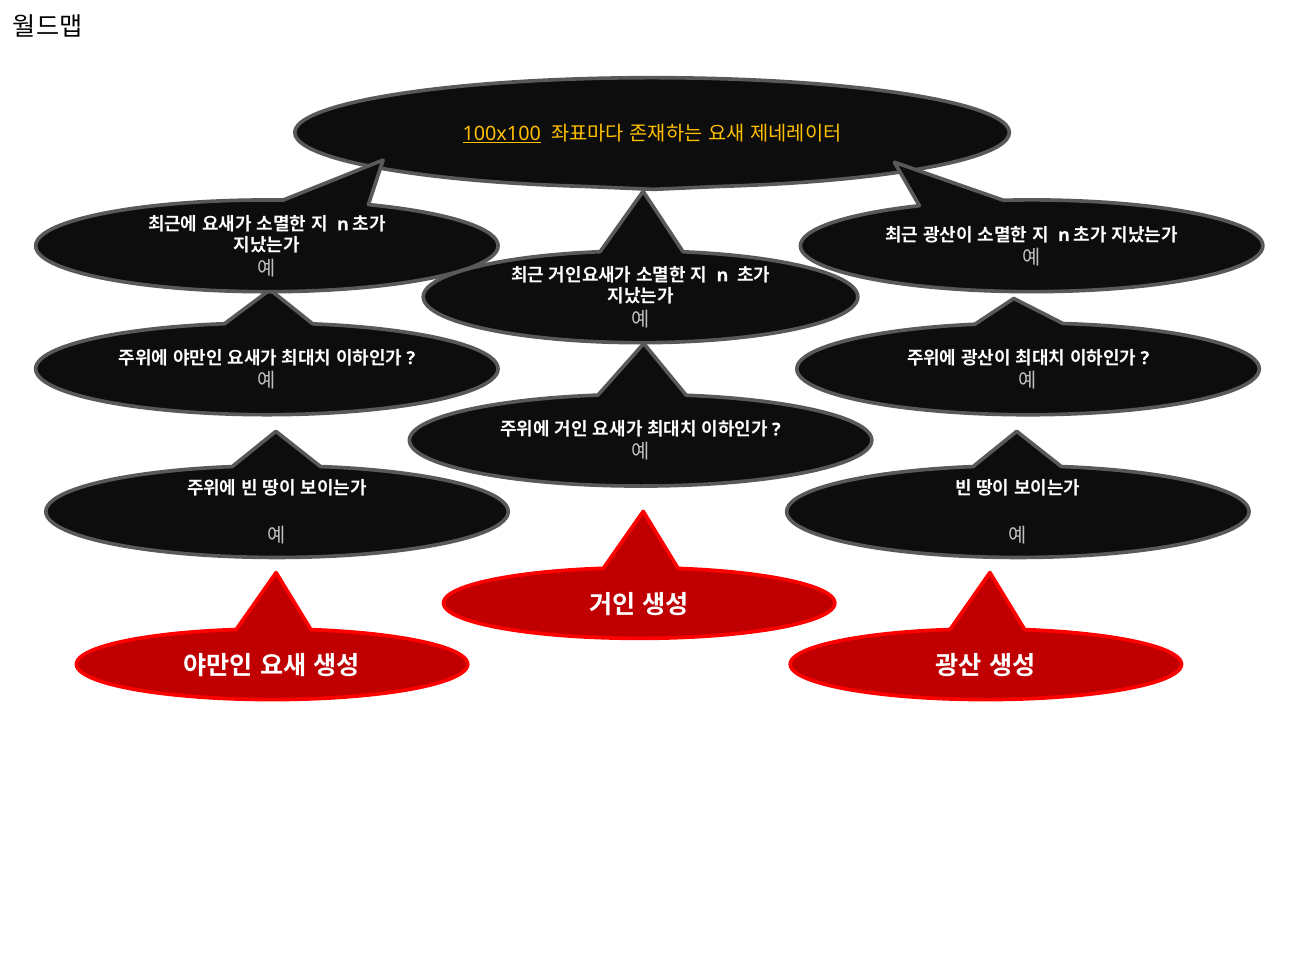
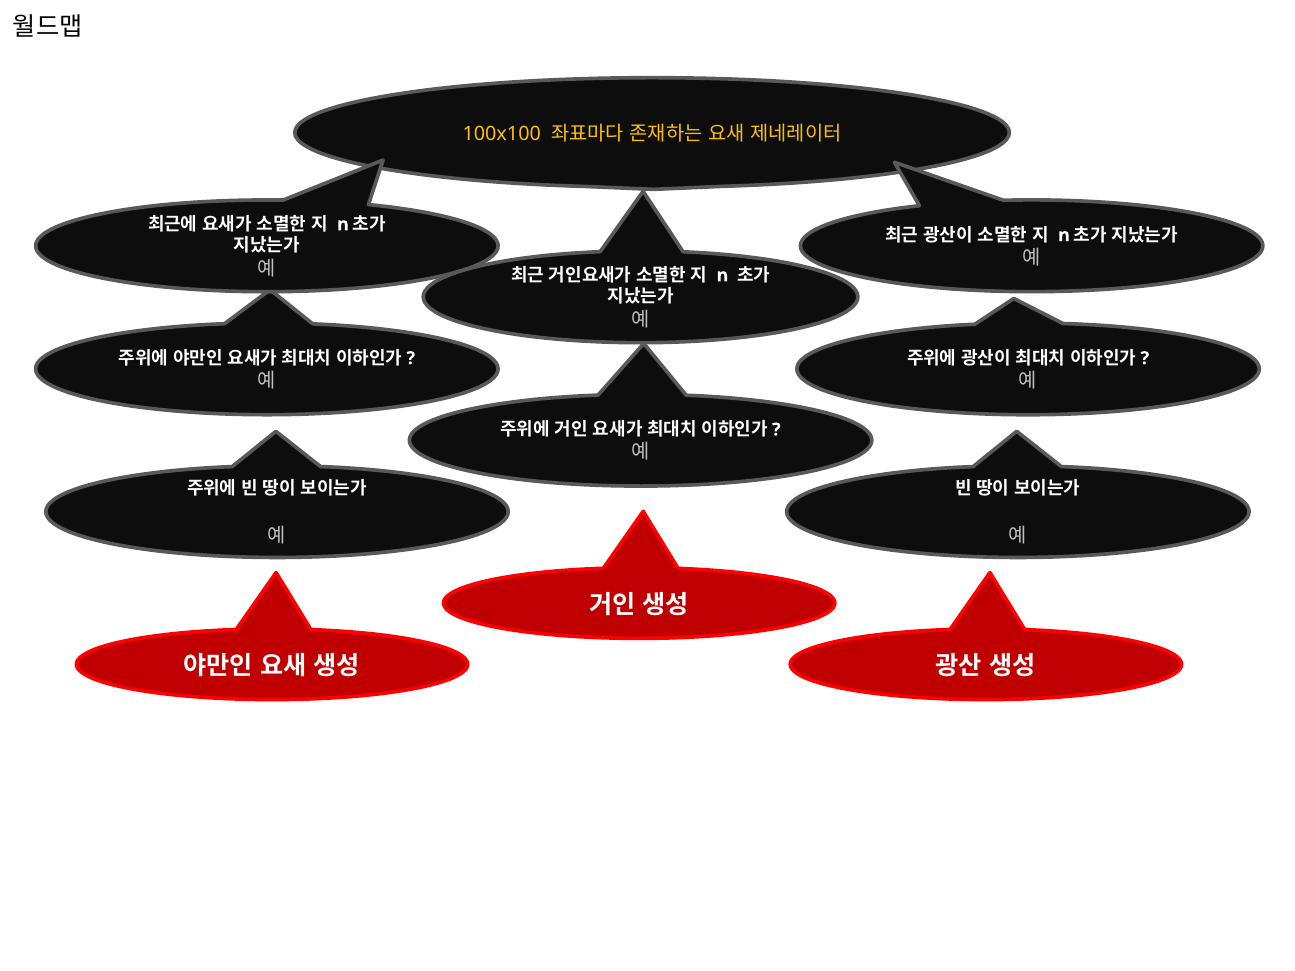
100x100 underline: present -> none
